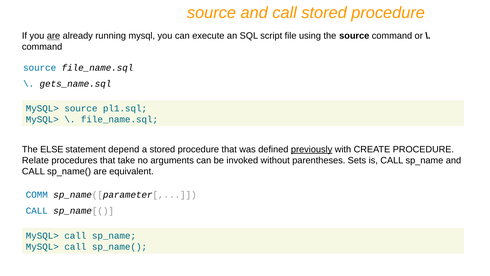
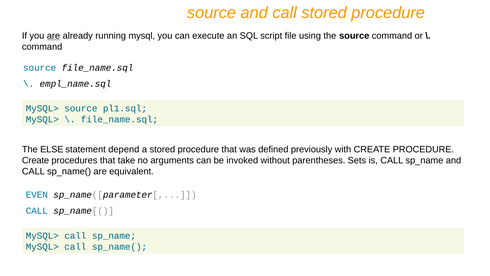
gets_name.sql: gets_name.sql -> empl_name.sql
previously underline: present -> none
Relate at (35, 160): Relate -> Create
COMM: COMM -> EVEN
